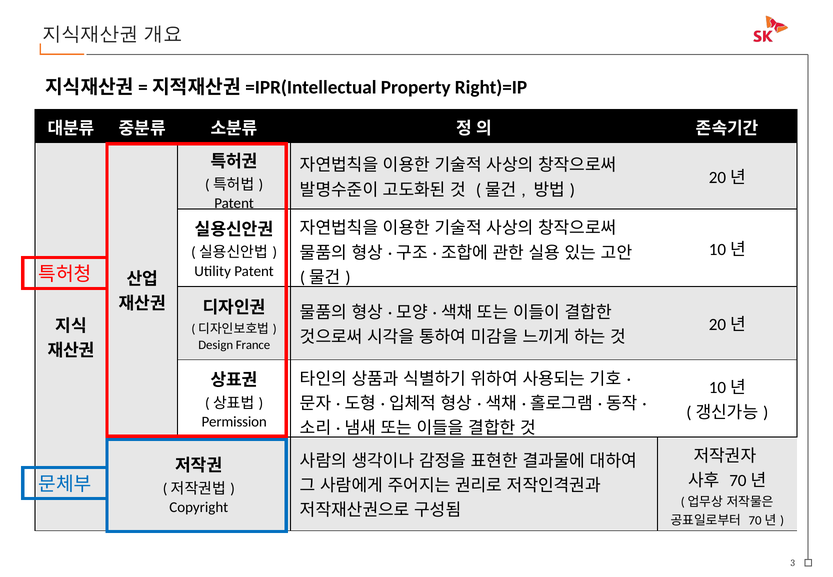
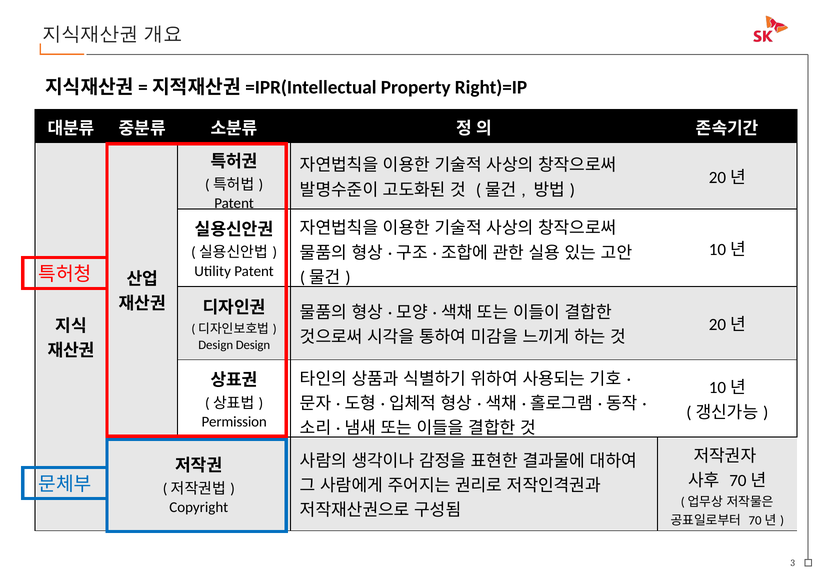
Design France: France -> Design
